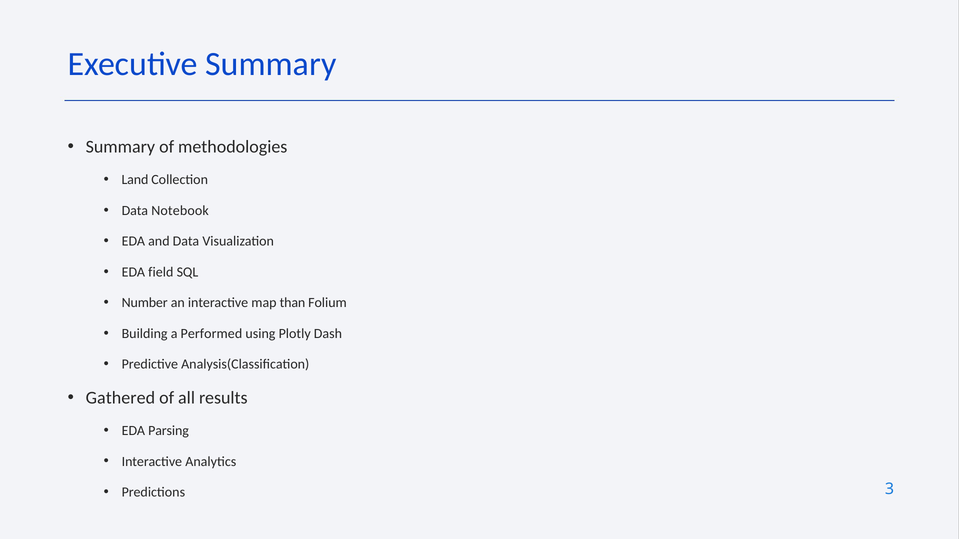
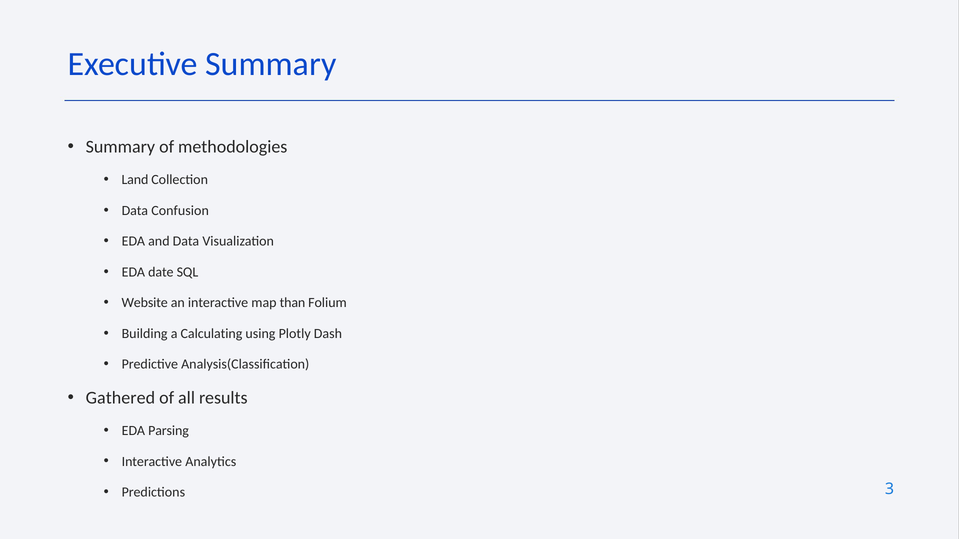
Notebook: Notebook -> Confusion
field: field -> date
Number: Number -> Website
Performed: Performed -> Calculating
